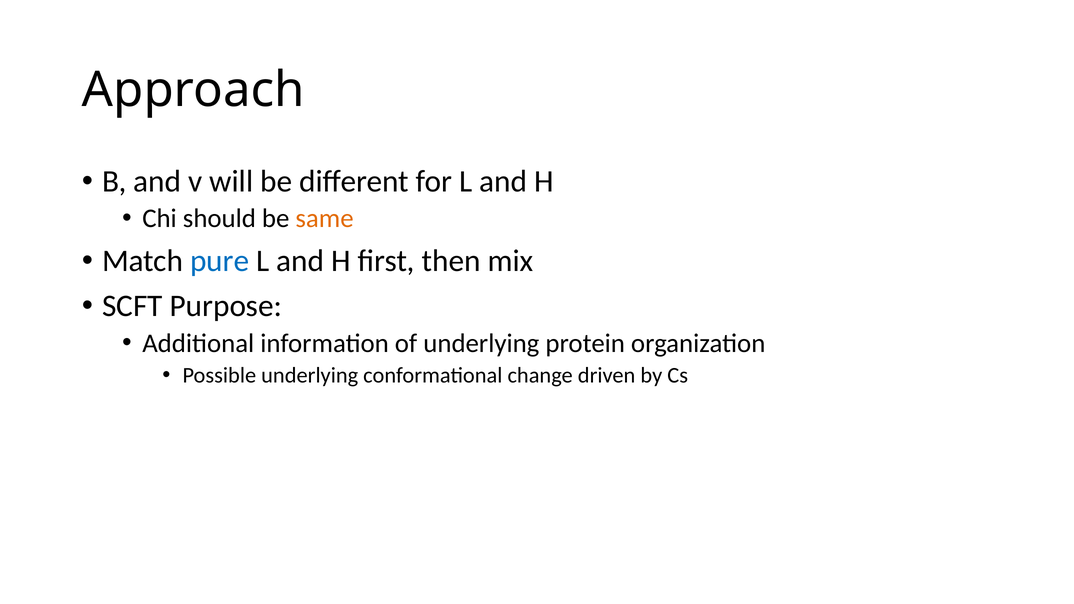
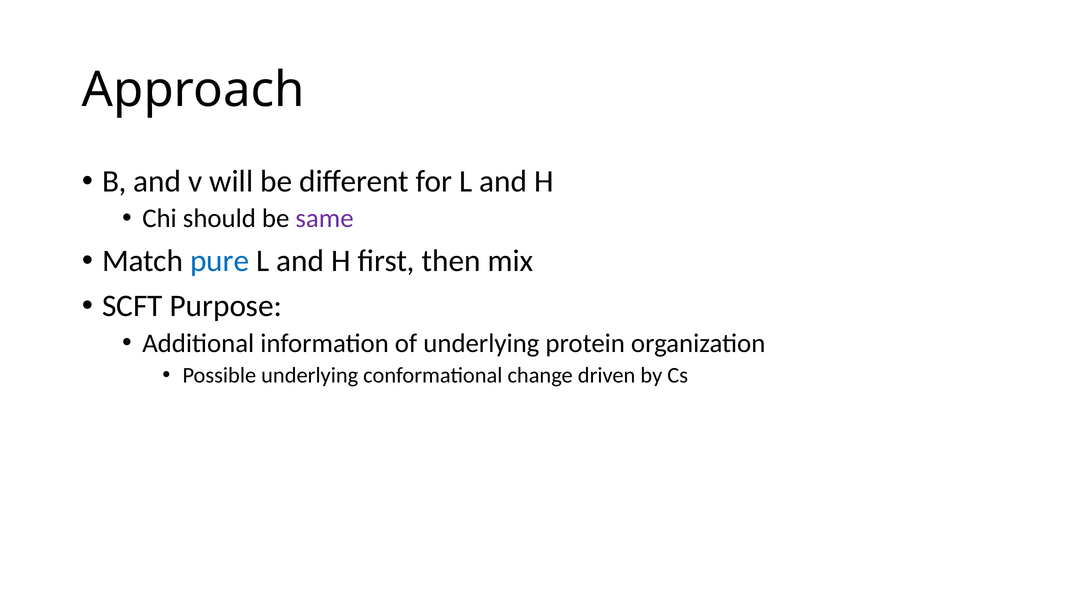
same colour: orange -> purple
